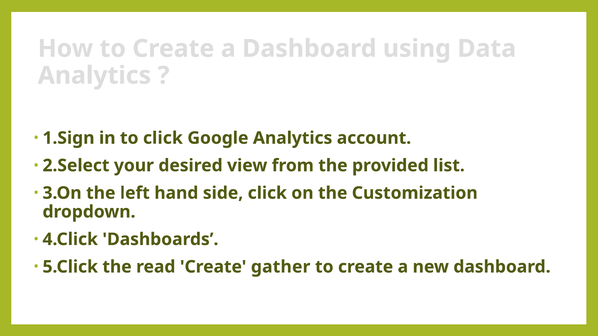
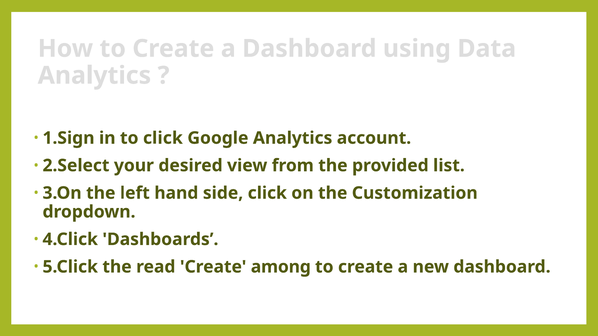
gather: gather -> among
